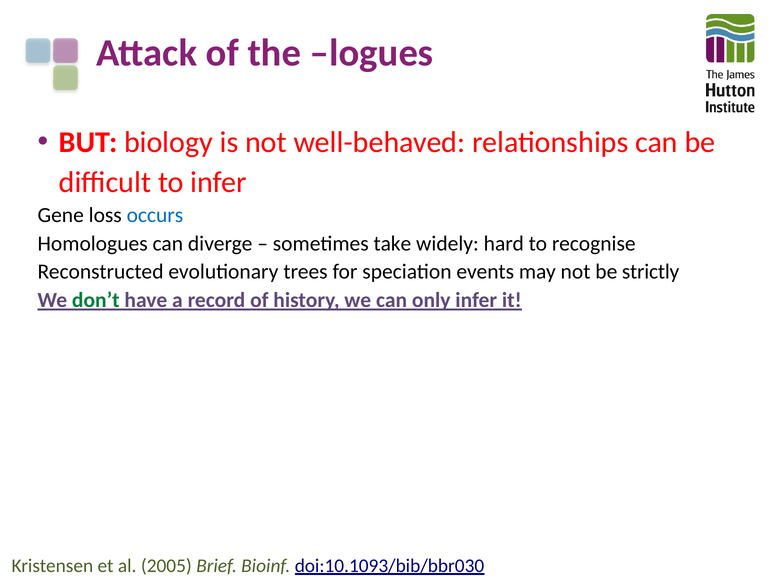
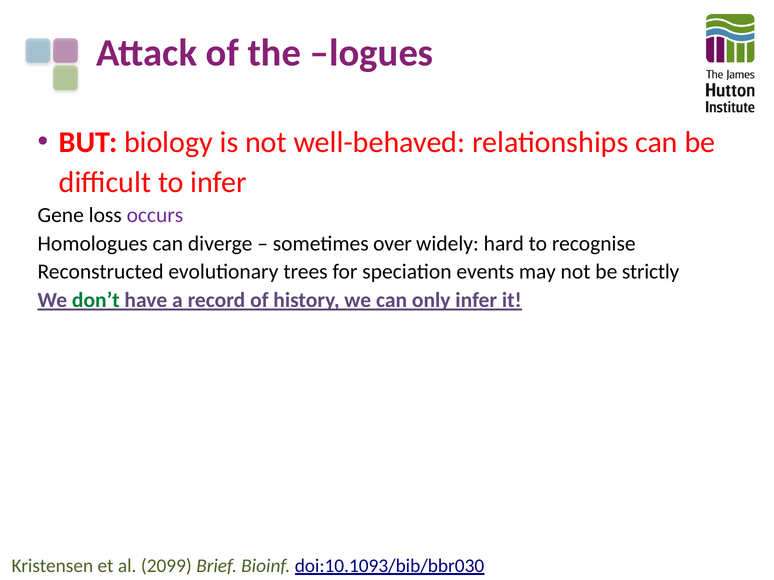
occurs colour: blue -> purple
take: take -> over
2005: 2005 -> 2099
